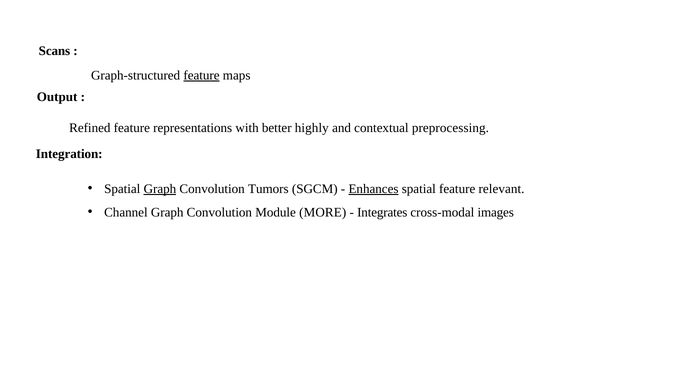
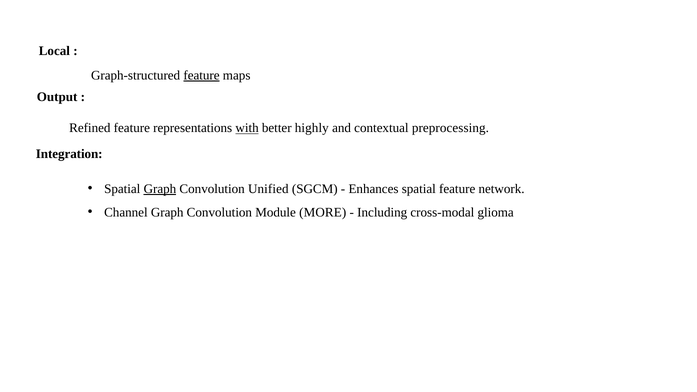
Scans: Scans -> Local
with underline: none -> present
Tumors: Tumors -> Unified
Enhances underline: present -> none
relevant: relevant -> network
Integrates: Integrates -> Including
images: images -> glioma
